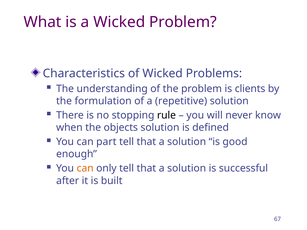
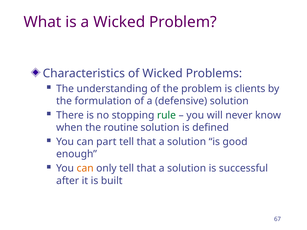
repetitive: repetitive -> defensive
rule colour: black -> green
objects: objects -> routine
